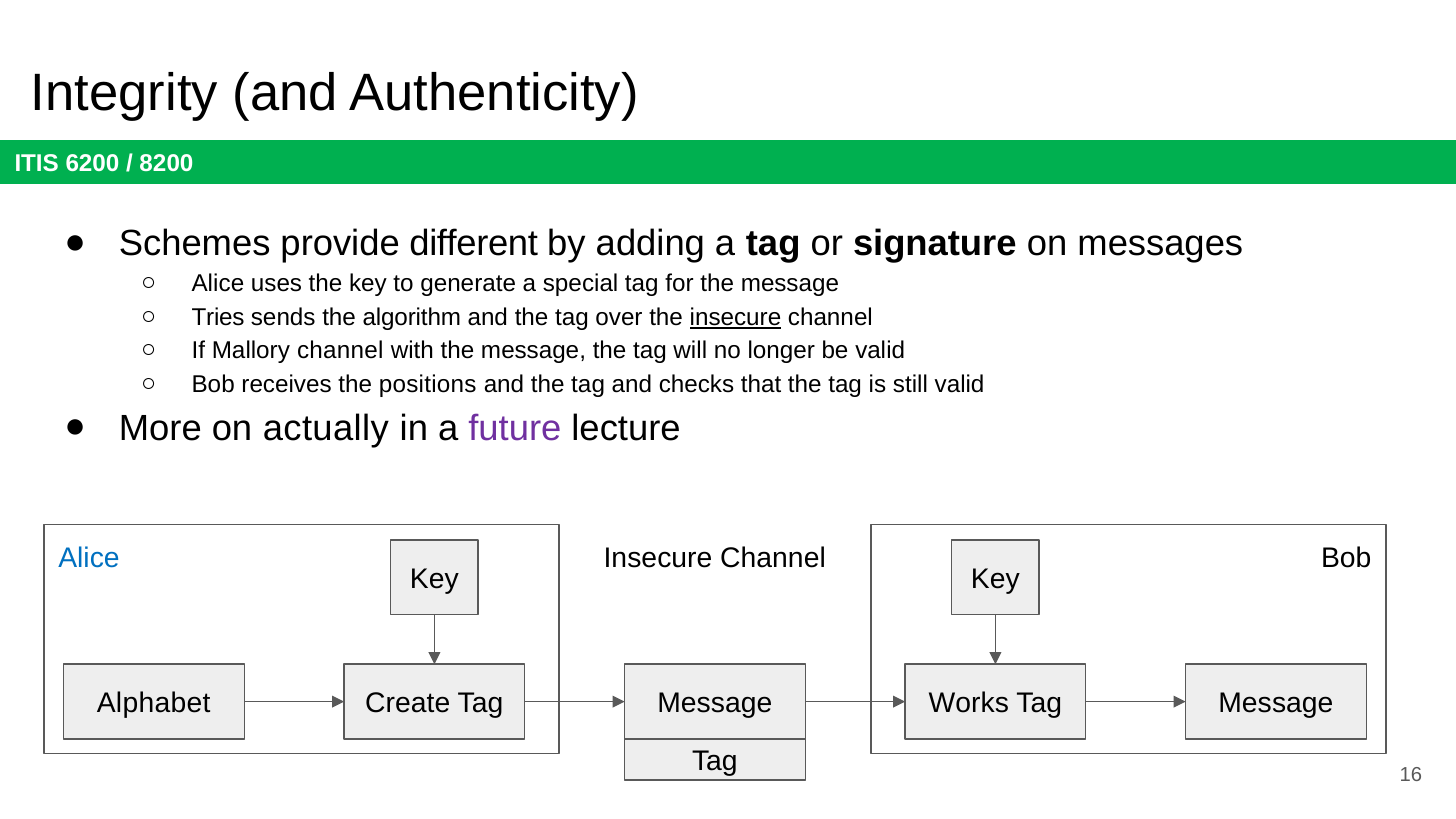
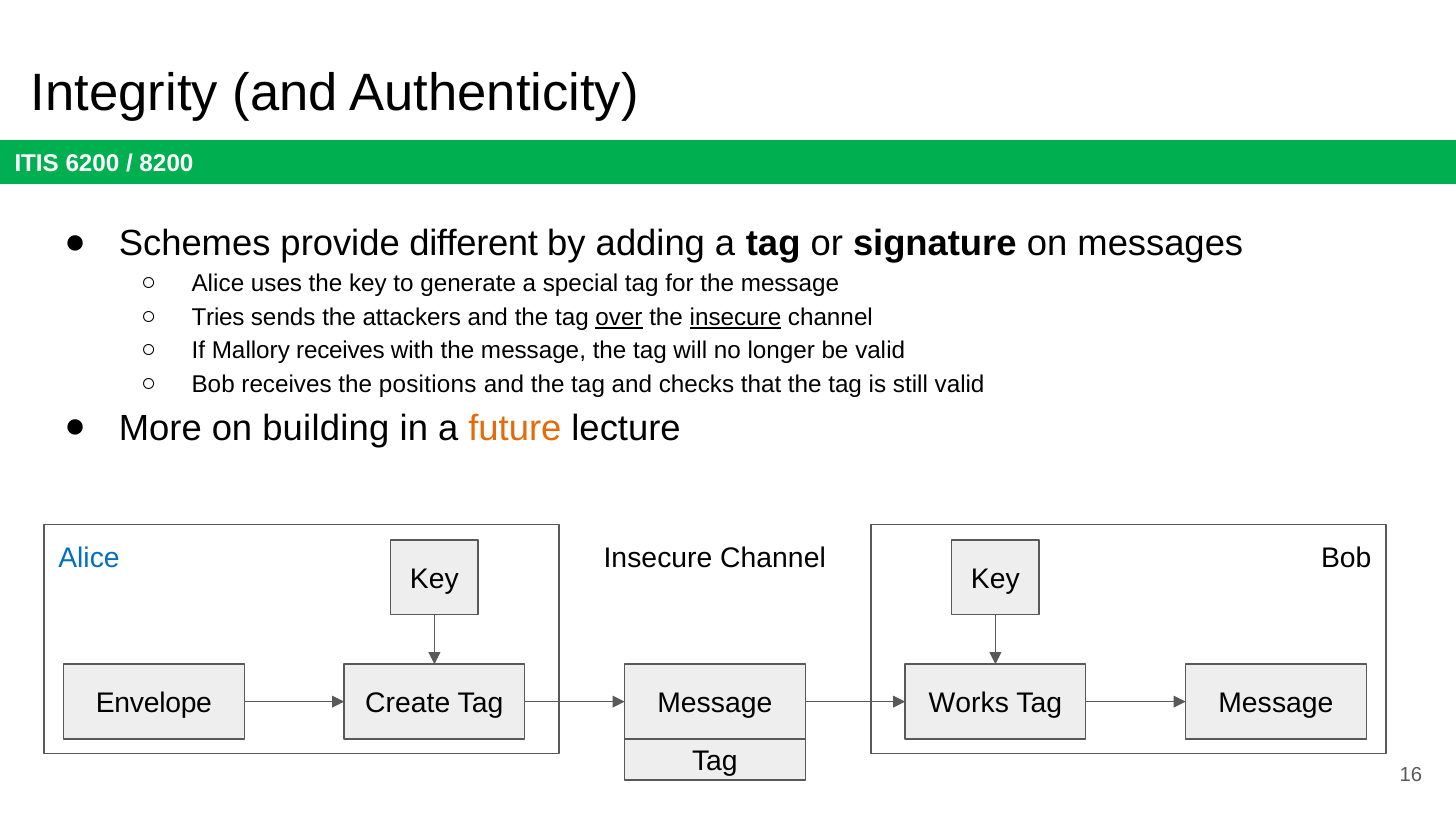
algorithm: algorithm -> attackers
over underline: none -> present
Mallory channel: channel -> receives
actually: actually -> building
future colour: purple -> orange
Alphabet: Alphabet -> Envelope
